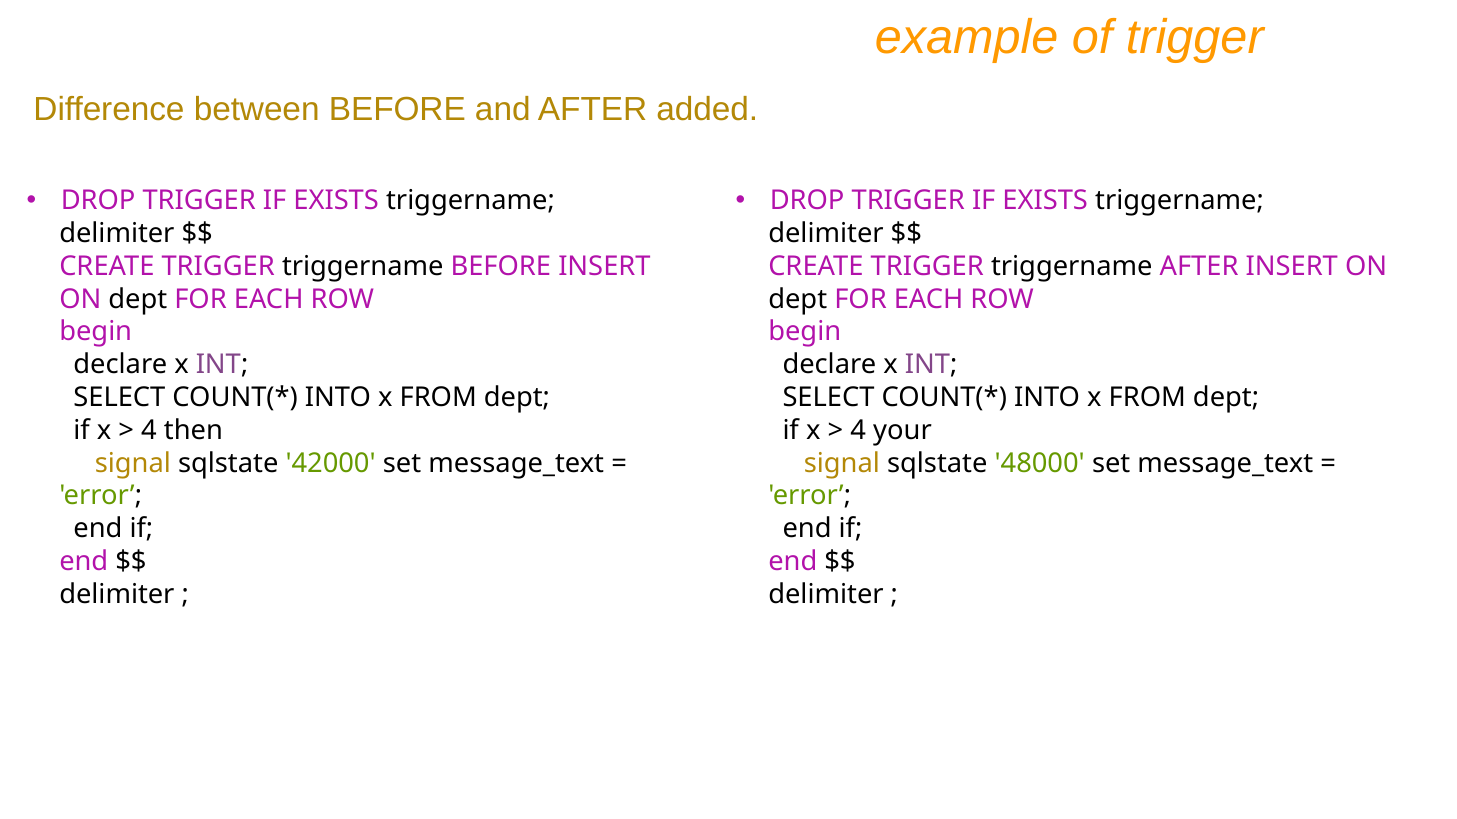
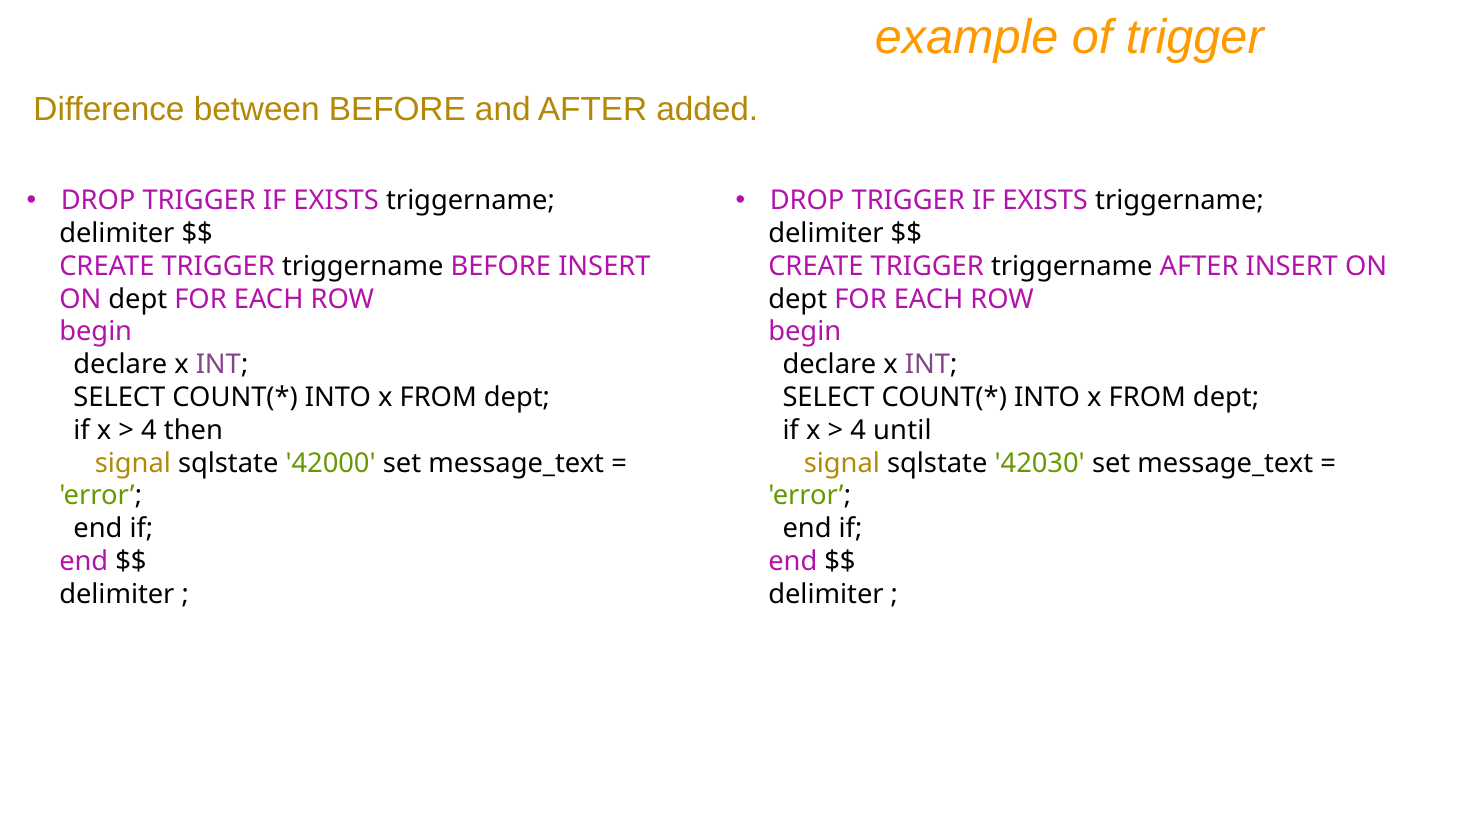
your: your -> until
48000: 48000 -> 42030
